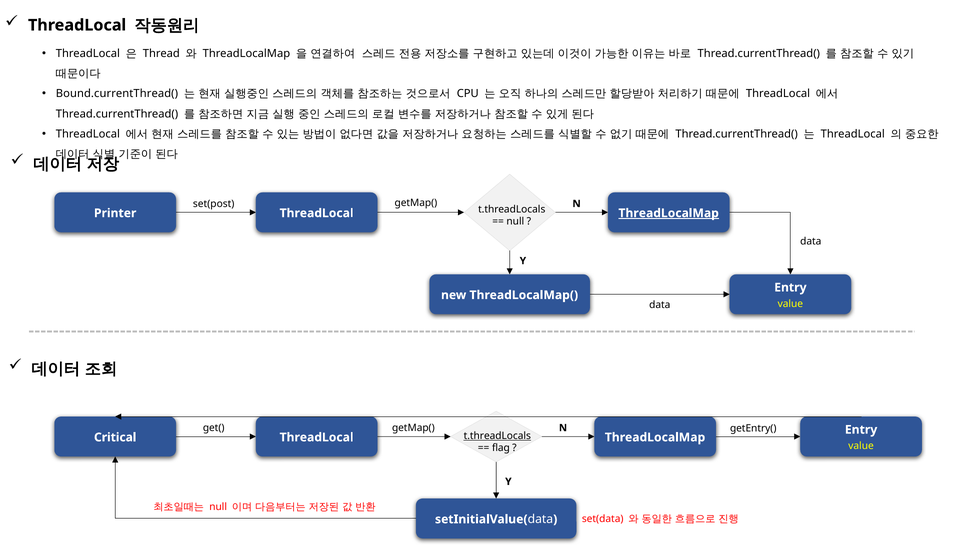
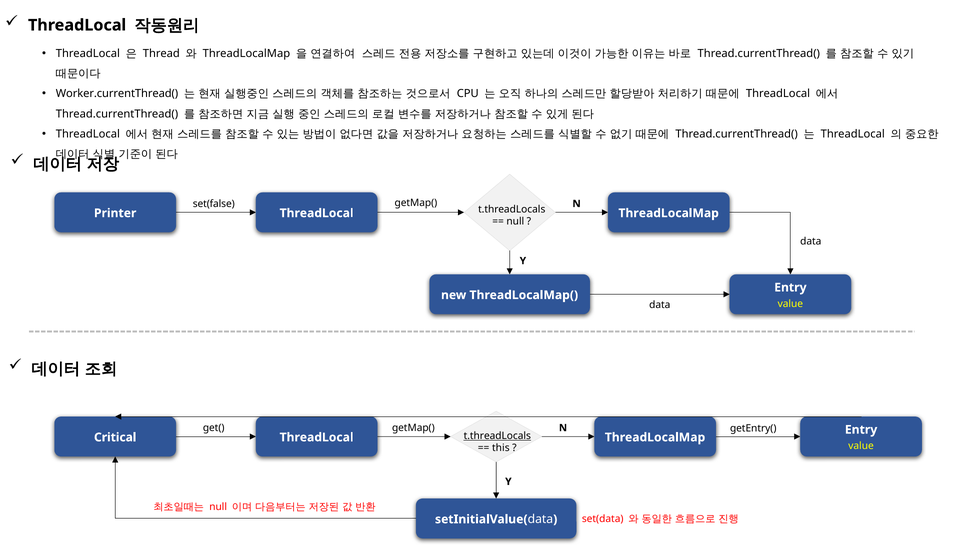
Bound.currentThread(: Bound.currentThread( -> Worker.currentThread(
set(post: set(post -> set(false
ThreadLocalMap at (669, 213) underline: present -> none
flag: flag -> this
